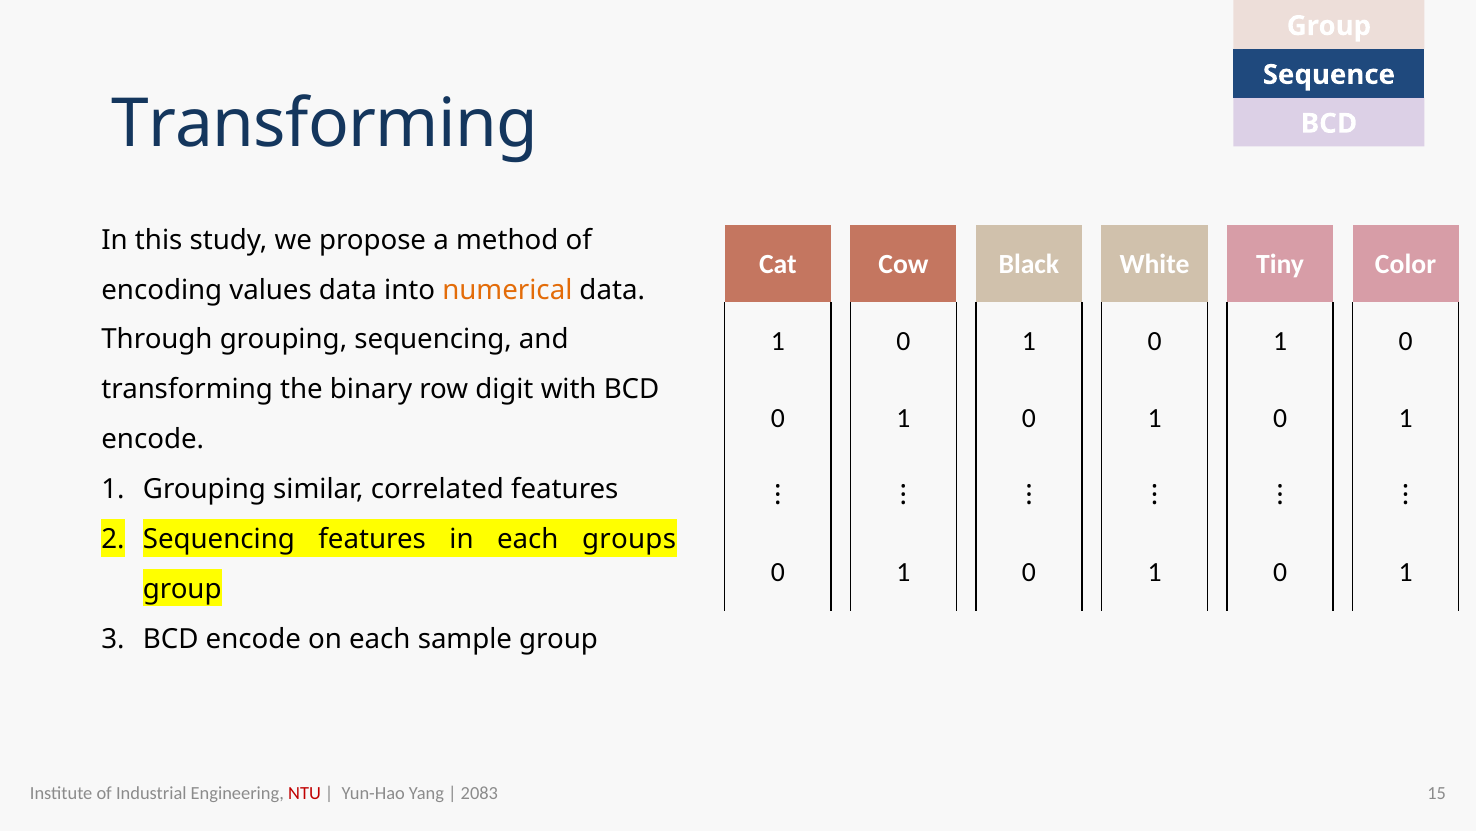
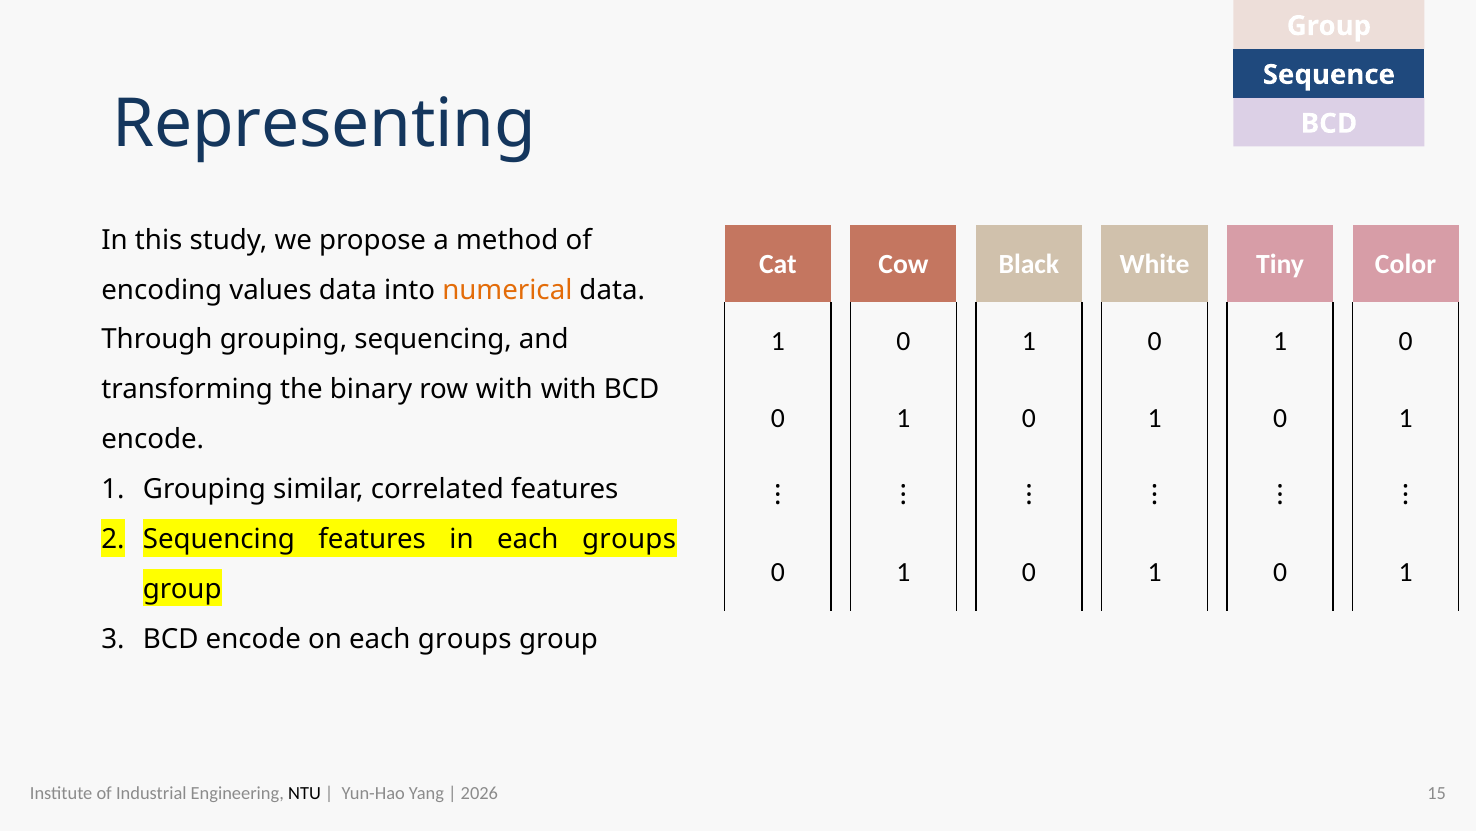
Transforming at (325, 124): Transforming -> Representing
row digit: digit -> with
on each sample: sample -> groups
NTU colour: red -> black
2083: 2083 -> 2026
